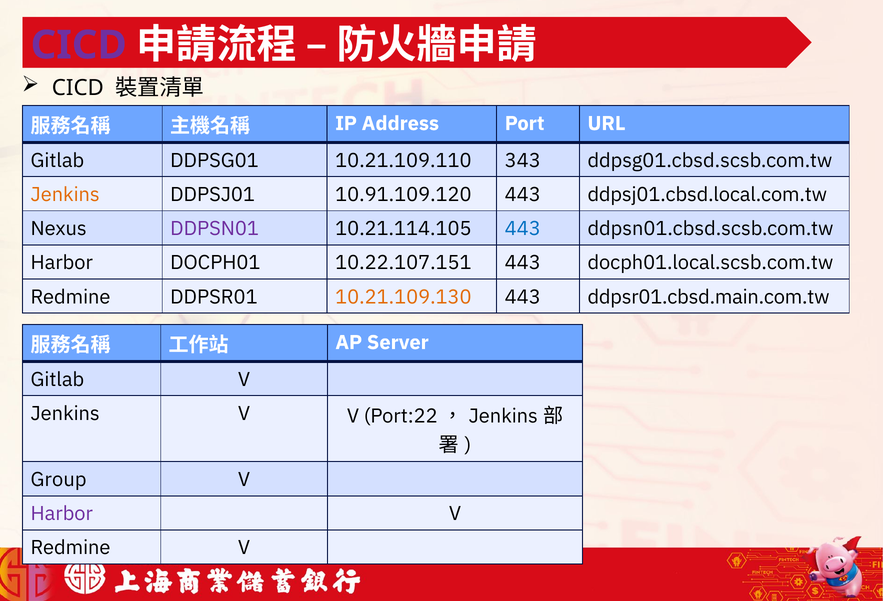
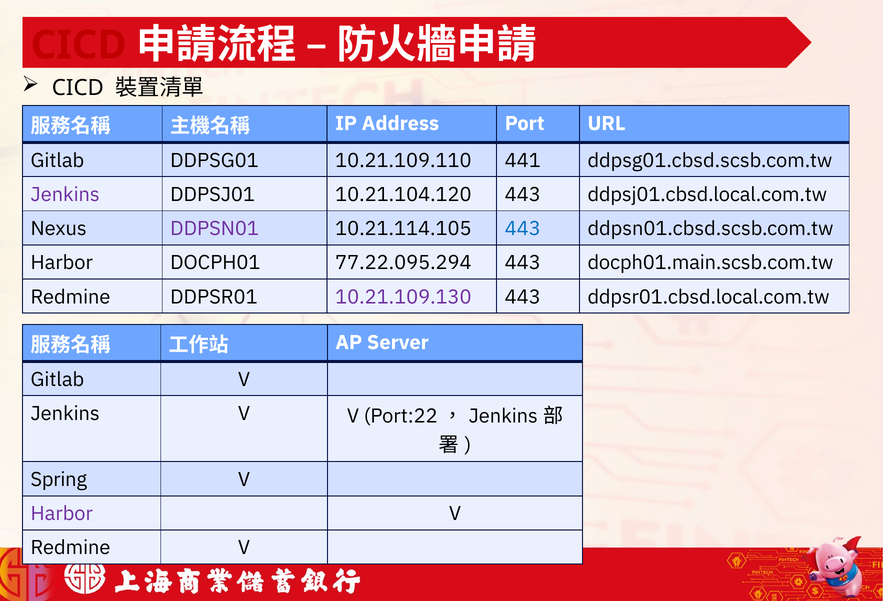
CICD at (79, 45) colour: purple -> red
343: 343 -> 441
Jenkins at (65, 195) colour: orange -> purple
10.91.109.120: 10.91.109.120 -> 10.21.104.120
10.22.107.151: 10.22.107.151 -> 77.22.095.294
docph01.local.scsb.com.tw: docph01.local.scsb.com.tw -> docph01.main.scsb.com.tw
10.21.109.130 colour: orange -> purple
ddpsr01.cbsd.main.com.tw: ddpsr01.cbsd.main.com.tw -> ddpsr01.cbsd.local.com.tw
Group: Group -> Spring
